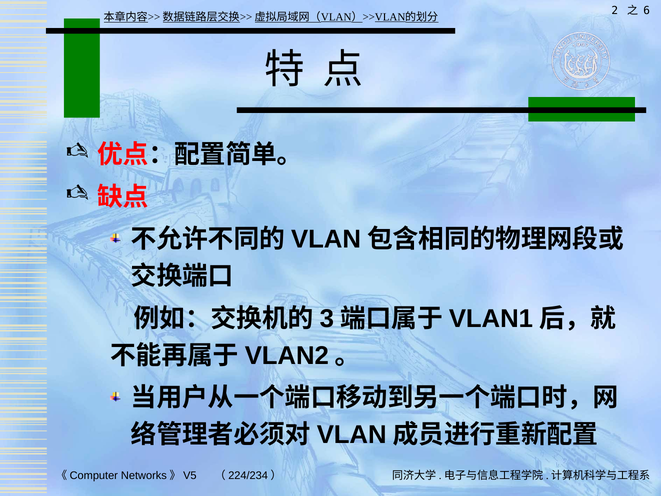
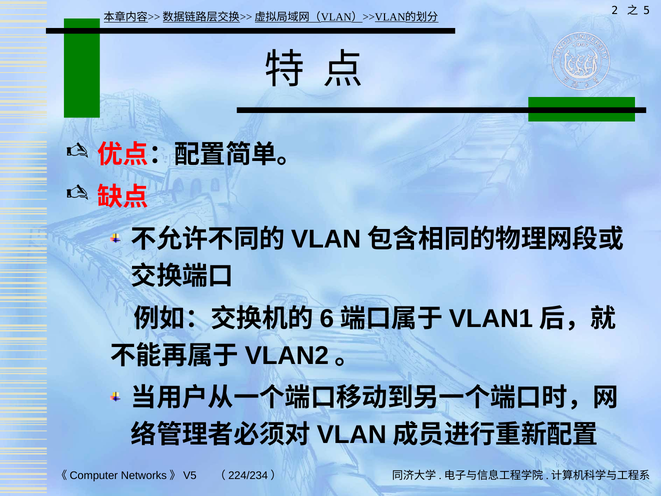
6: 6 -> 5
3: 3 -> 6
